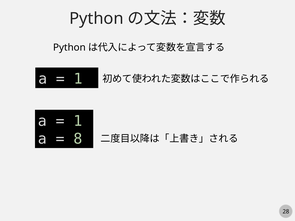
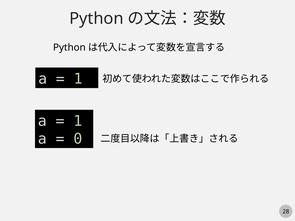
8: 8 -> 0
